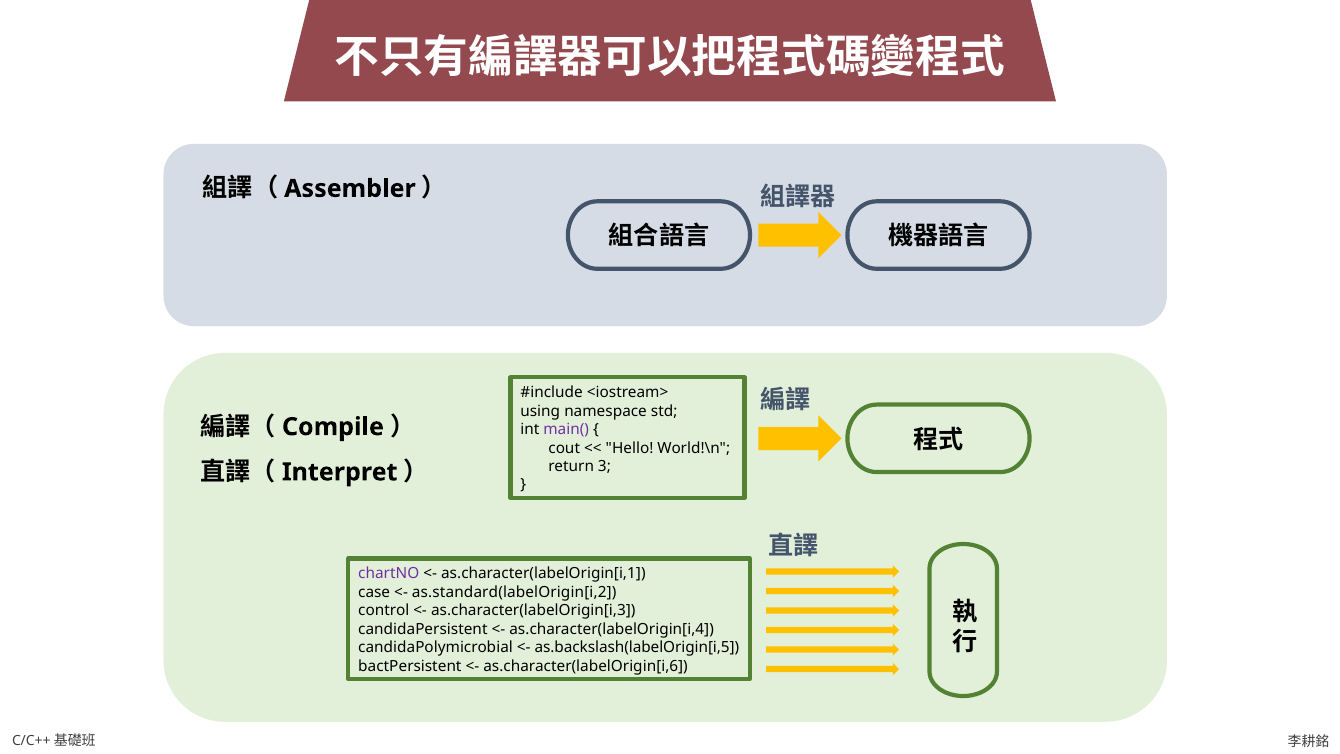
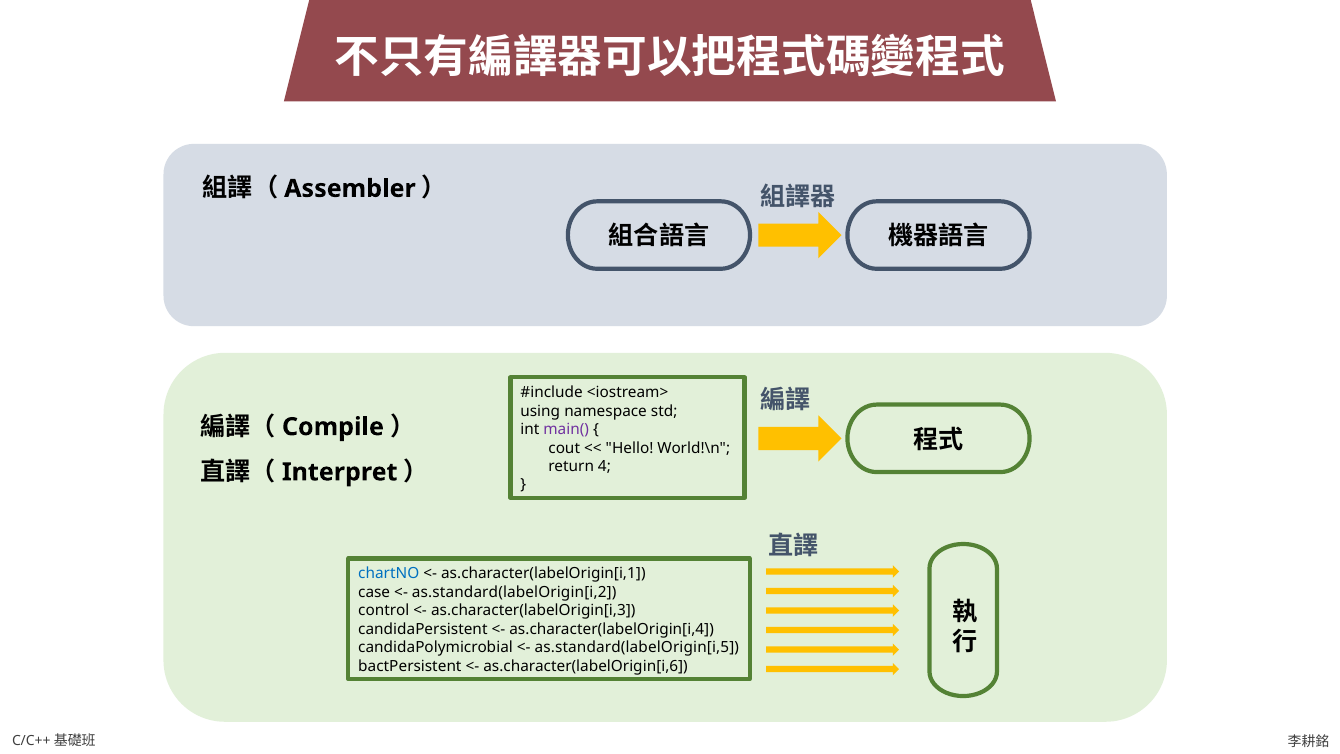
3: 3 -> 4
chartNO colour: purple -> blue
as.backslash(labelOrigin[i,5: as.backslash(labelOrigin[i,5 -> as.standard(labelOrigin[i,5
